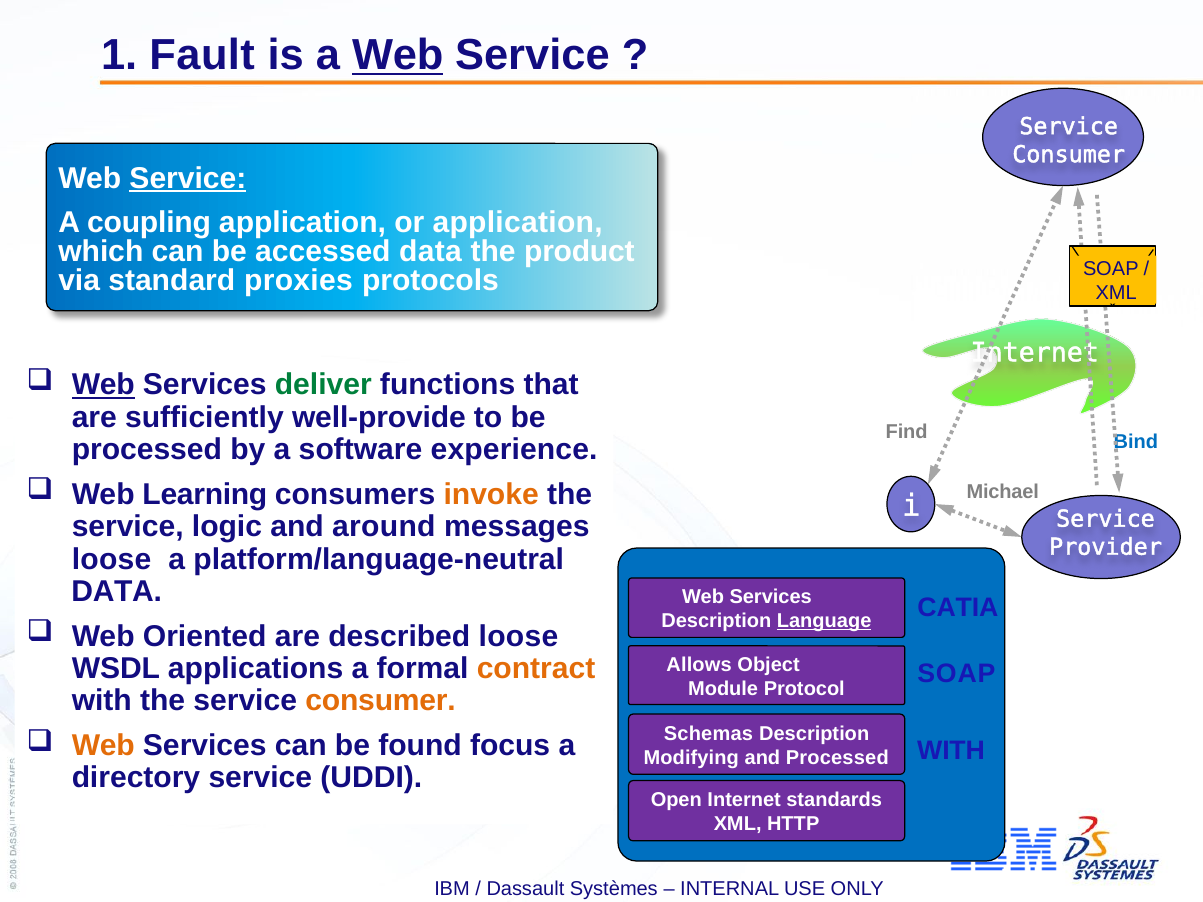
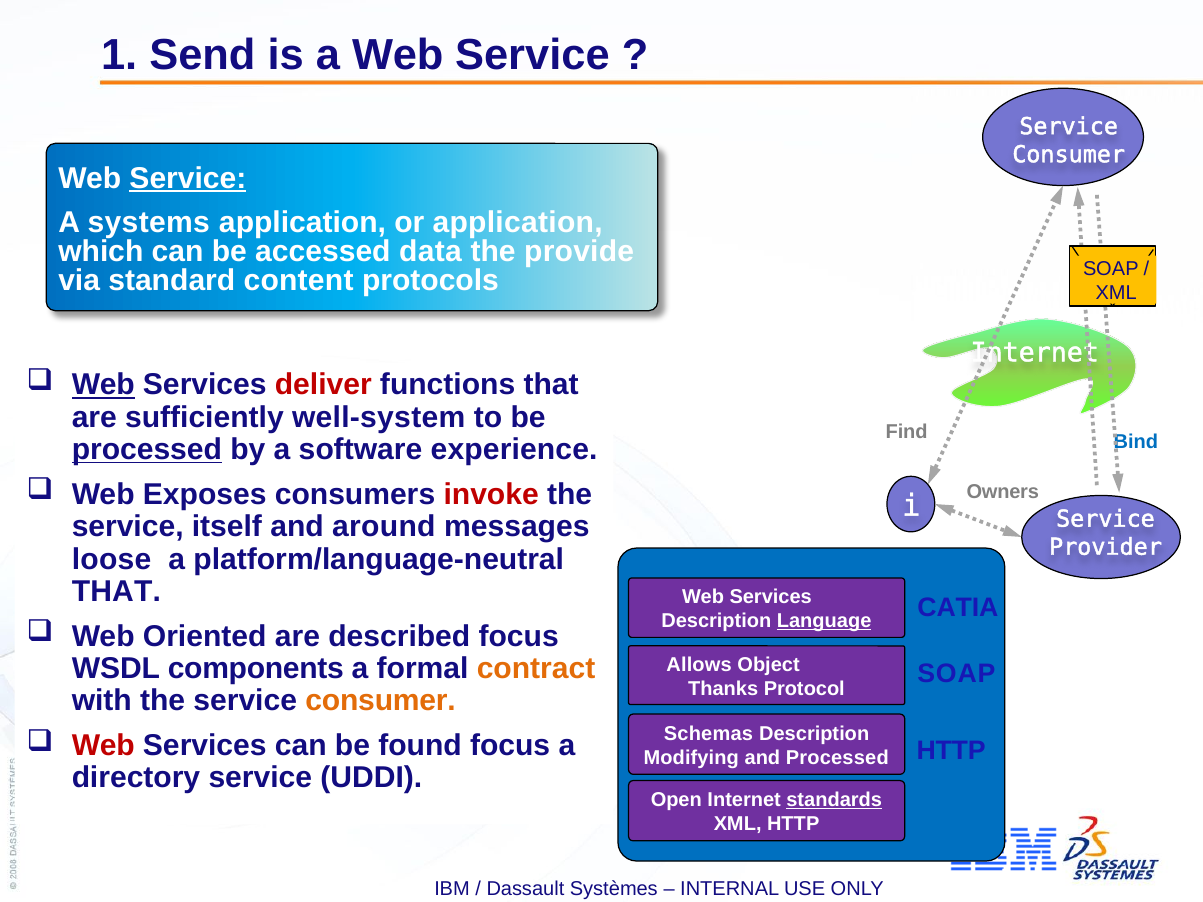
Fault: Fault -> Send
Web at (398, 55) underline: present -> none
coupling: coupling -> systems
product: product -> provide
proxies: proxies -> content
deliver colour: green -> red
well-provide: well-provide -> well-system
processed at (147, 450) underline: none -> present
Learning: Learning -> Exposes
invoke colour: orange -> red
Michael: Michael -> Owners
logic: logic -> itself
DATA at (117, 592): DATA -> THAT
described loose: loose -> focus
applications: applications -> components
Module: Module -> Thanks
Web at (103, 746) colour: orange -> red
WITH at (951, 751): WITH -> HTTP
standards underline: none -> present
